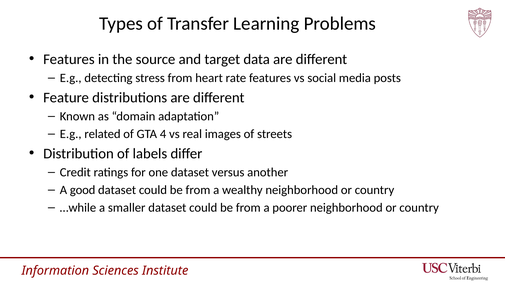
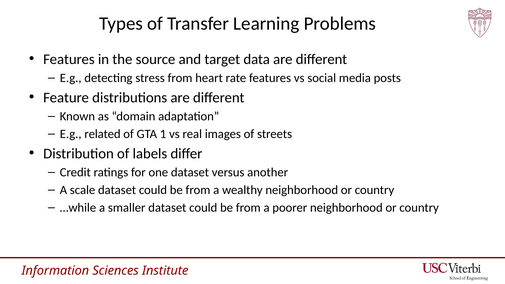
4: 4 -> 1
good: good -> scale
